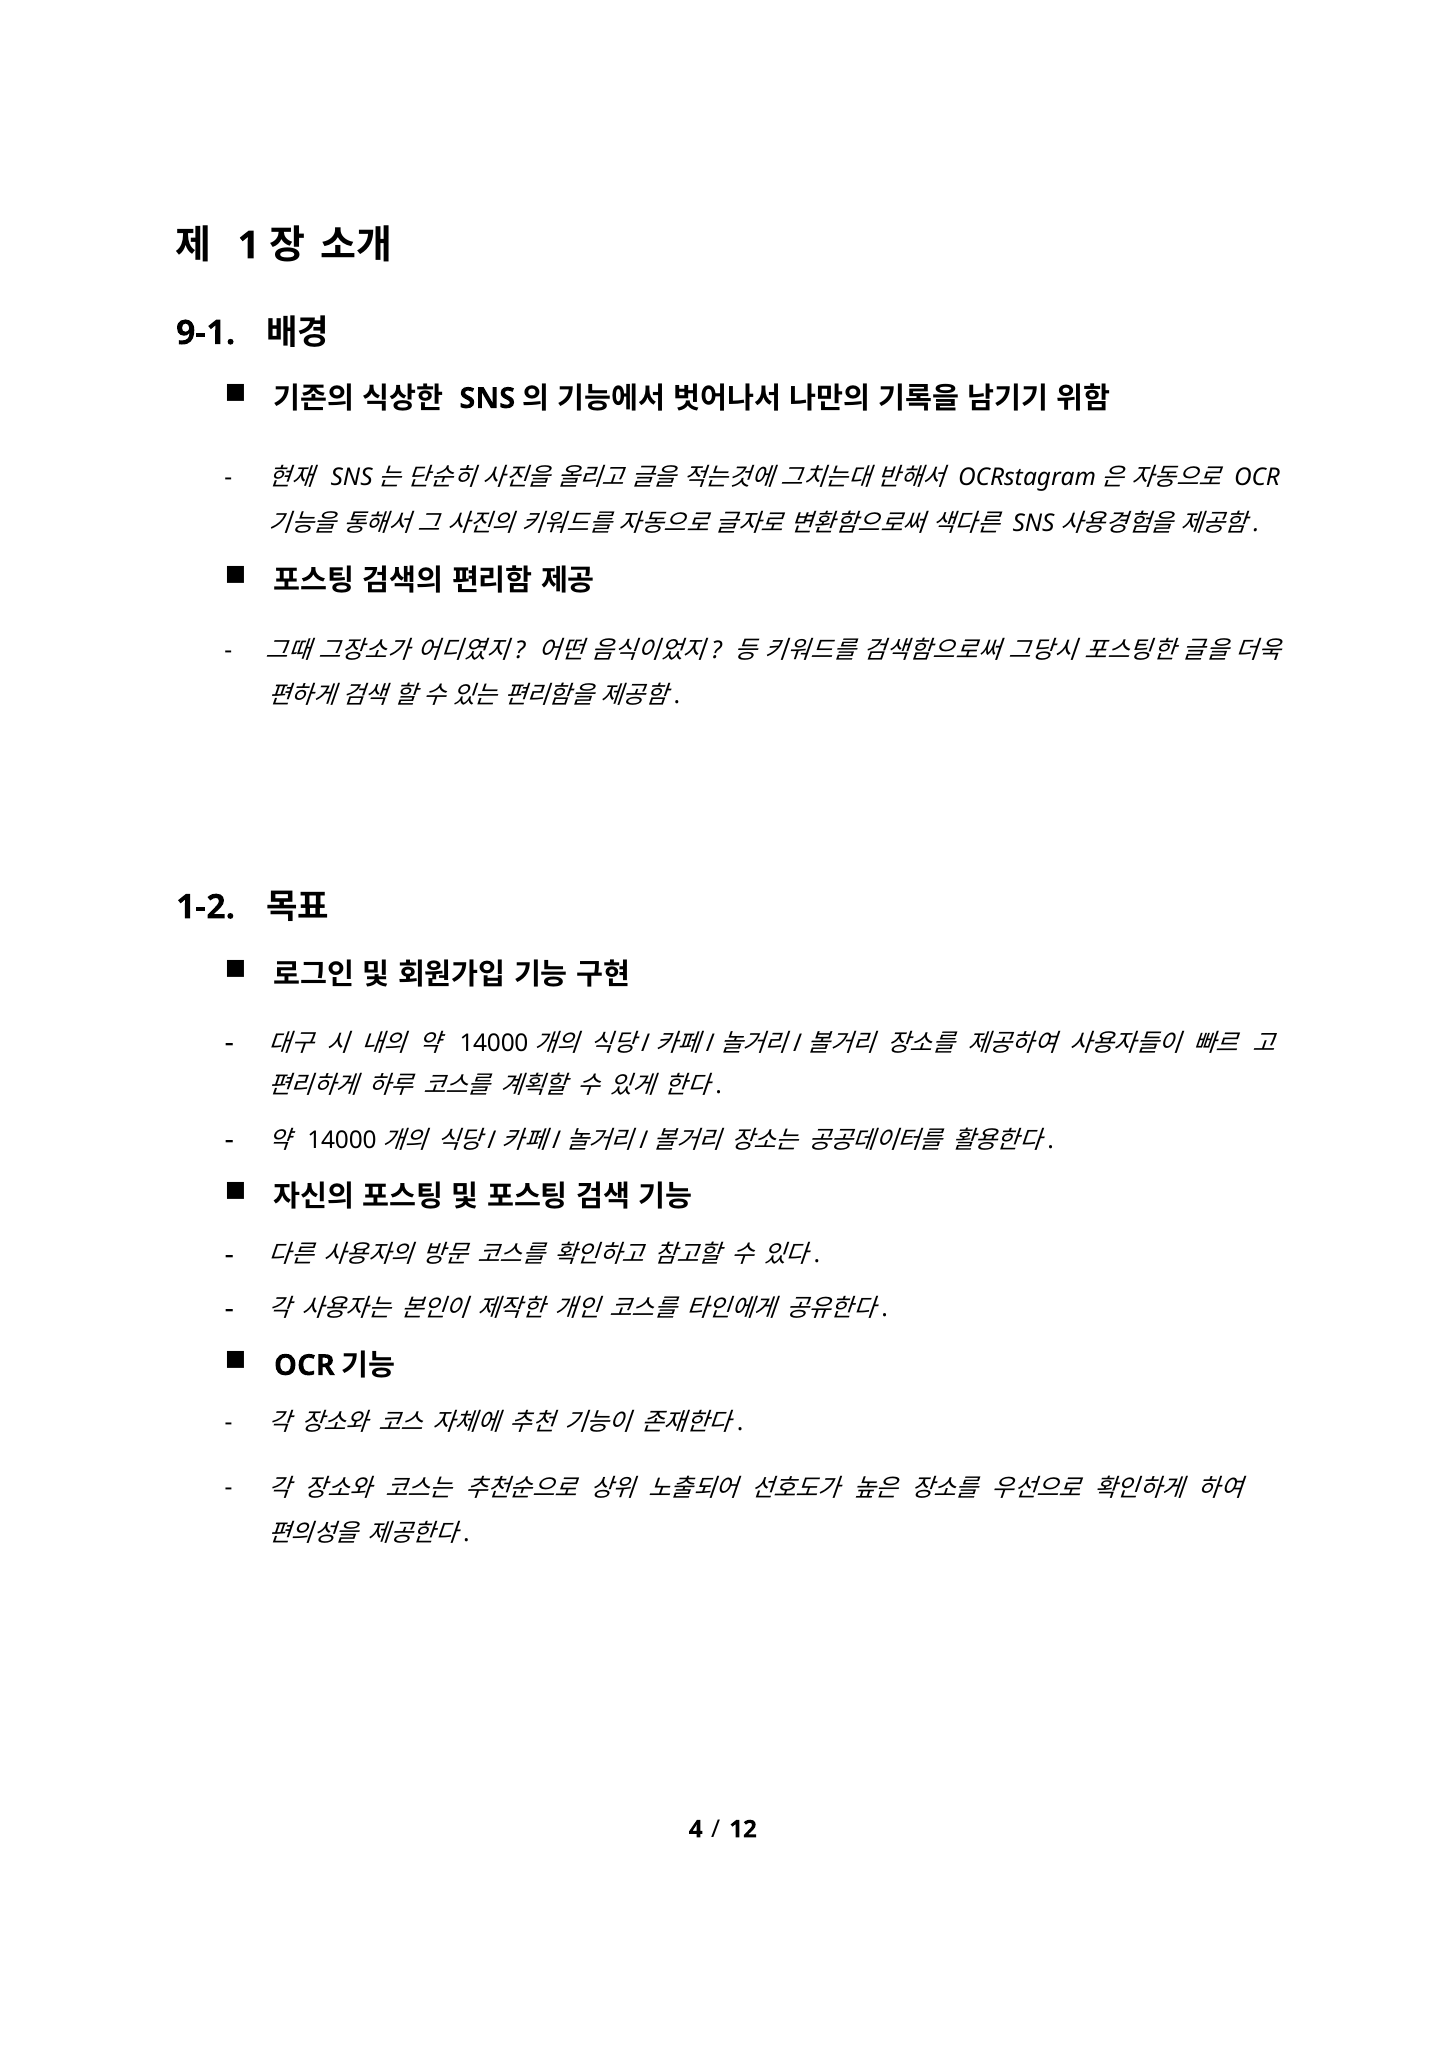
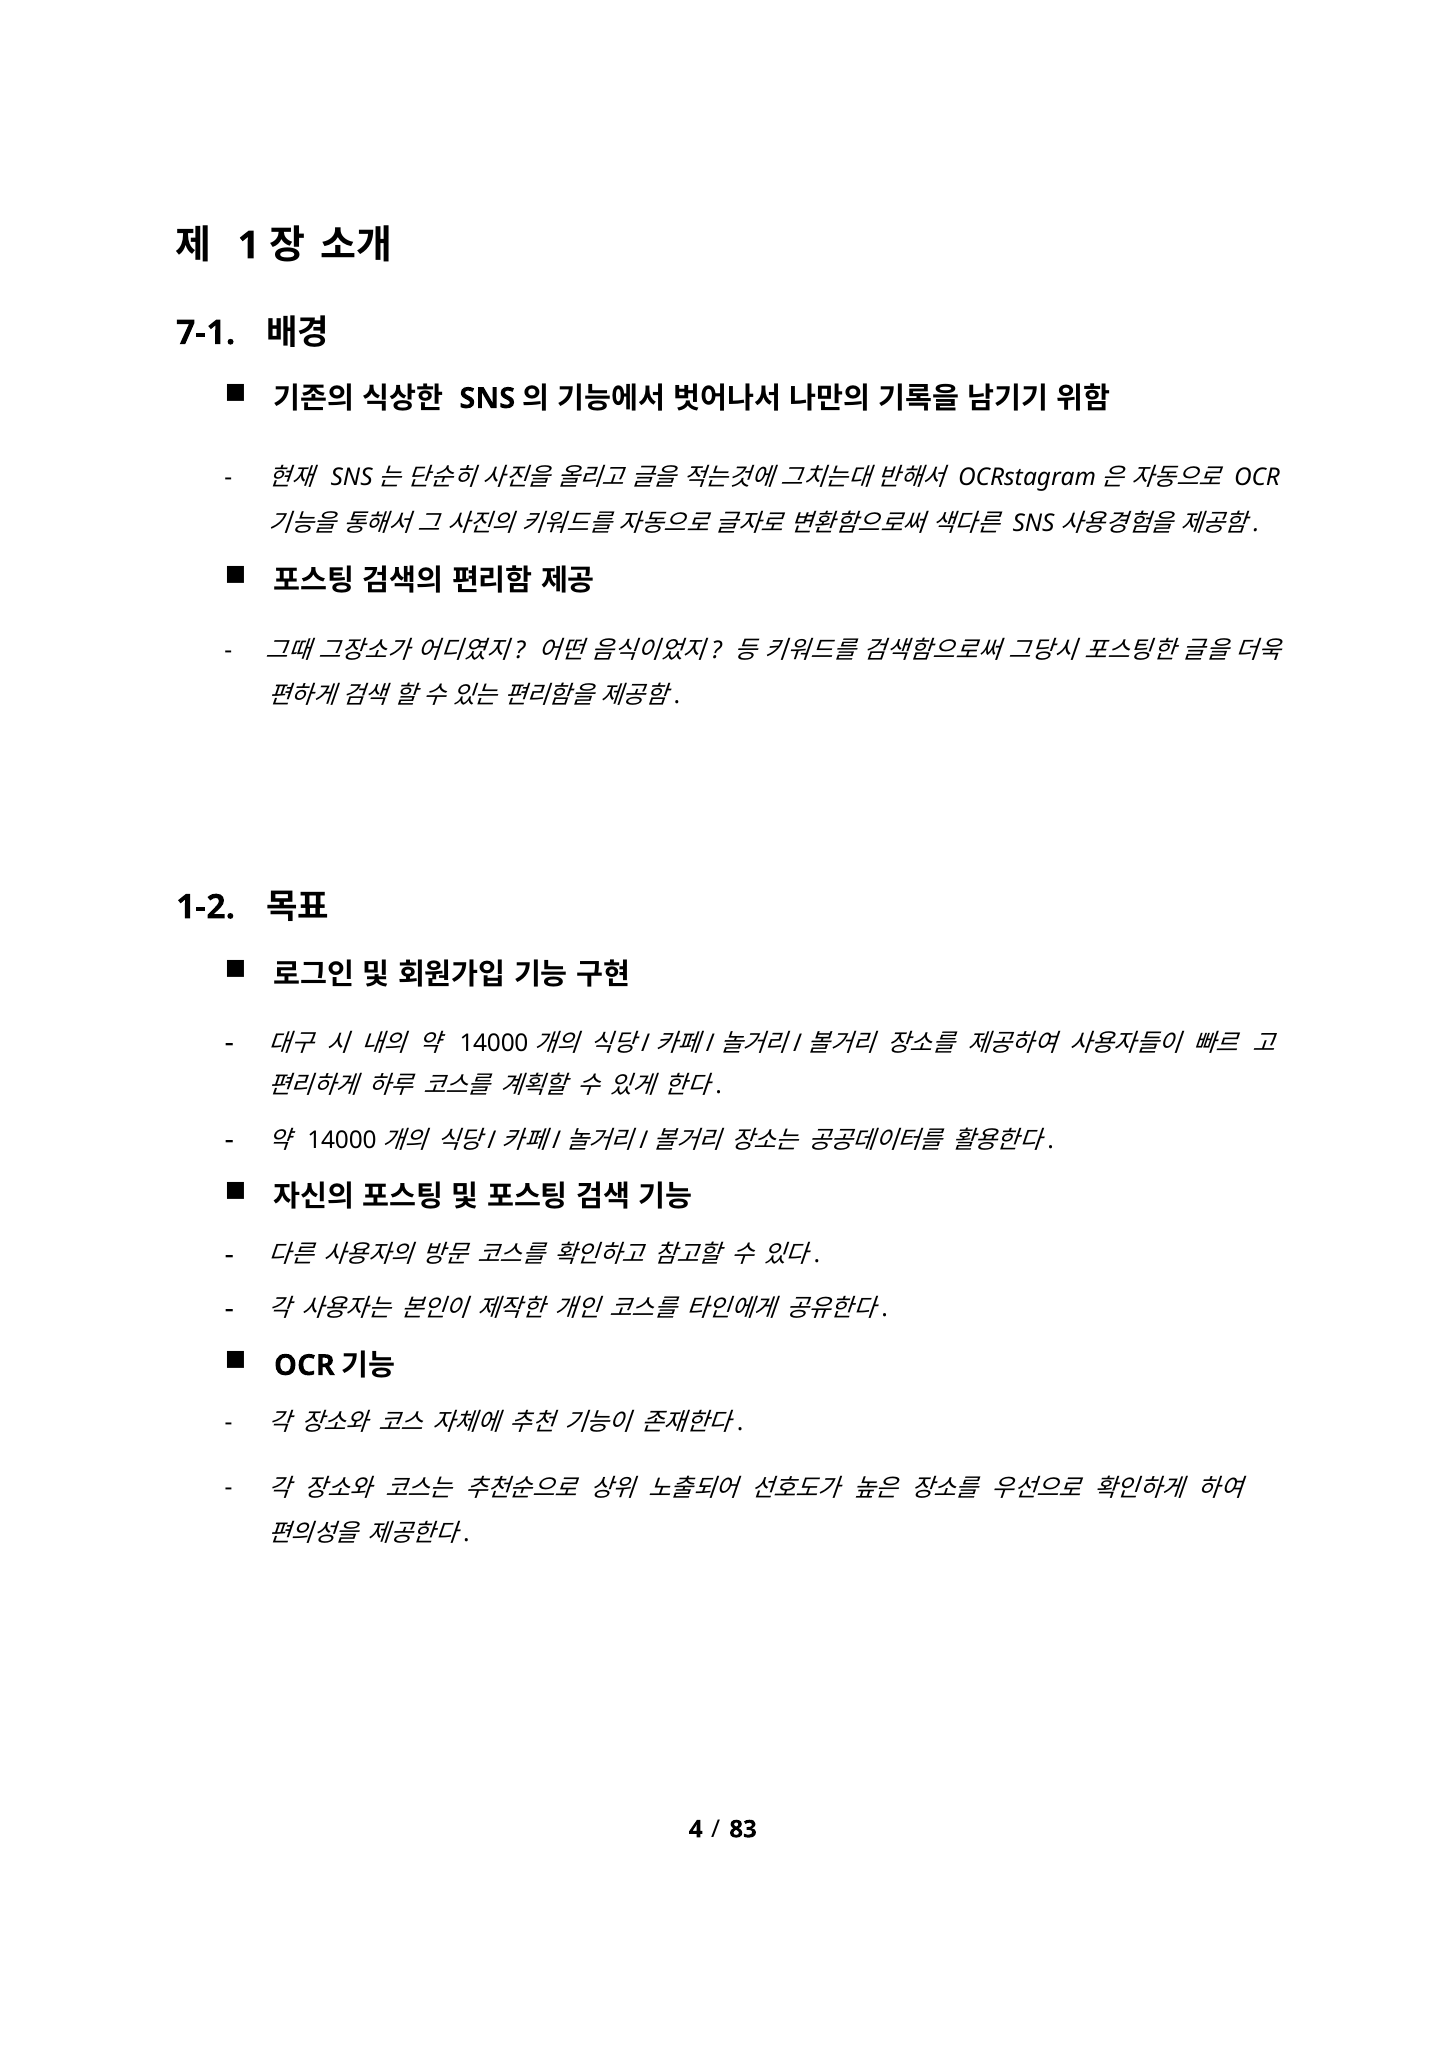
9-1: 9-1 -> 7-1
12: 12 -> 83
